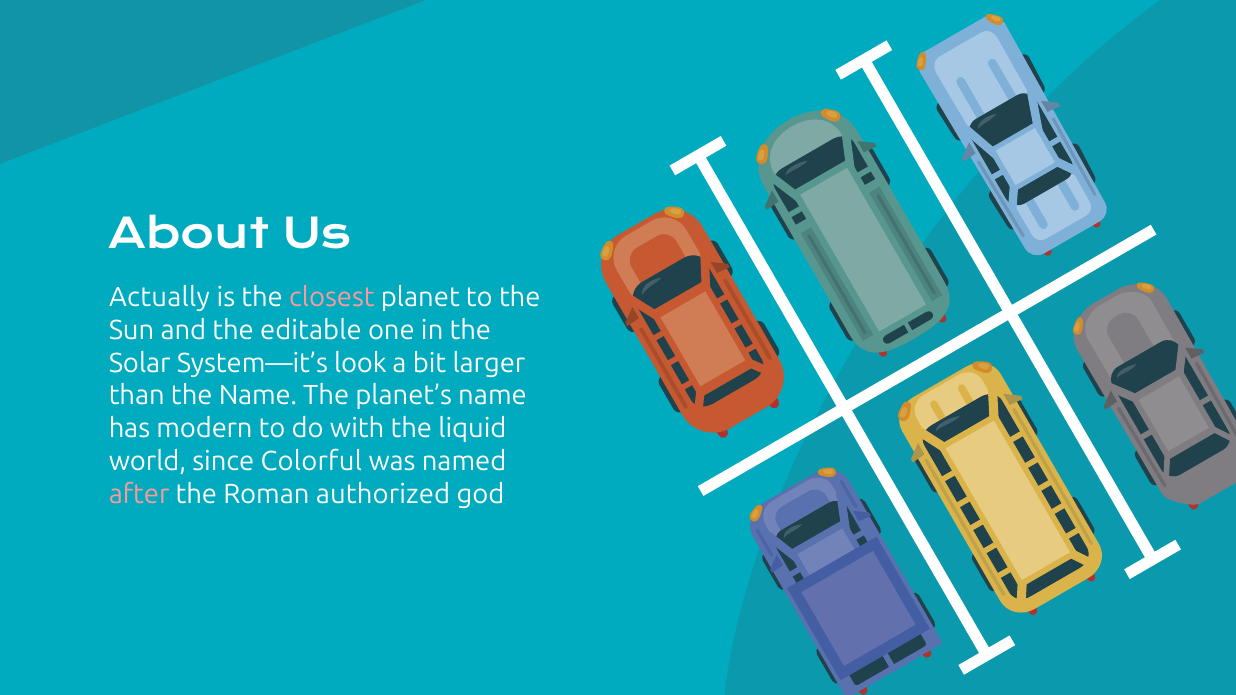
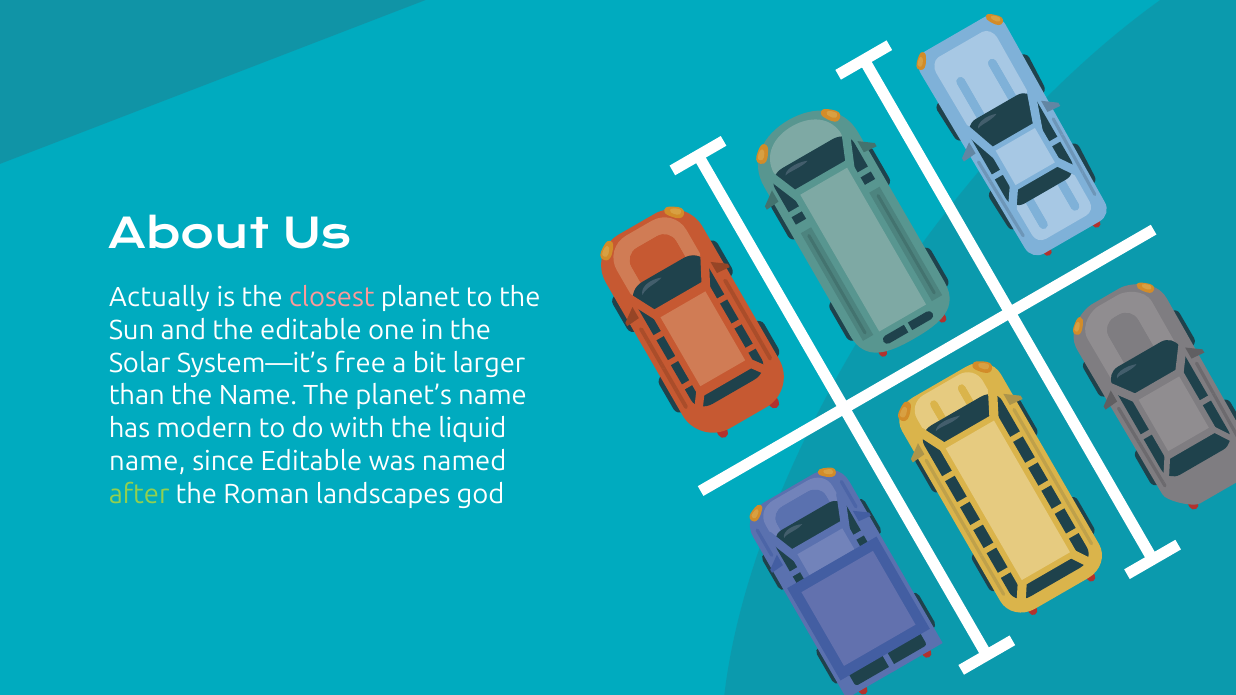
look: look -> free
world at (147, 462): world -> name
since Colorful: Colorful -> Editable
after colour: pink -> light green
authorized: authorized -> landscapes
